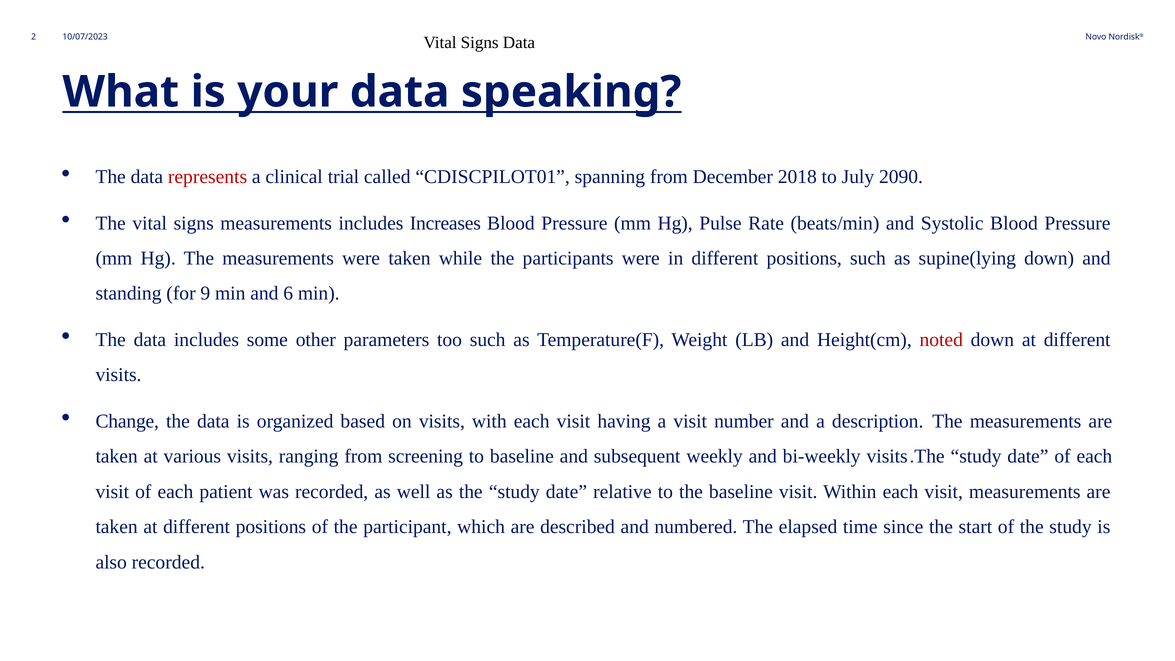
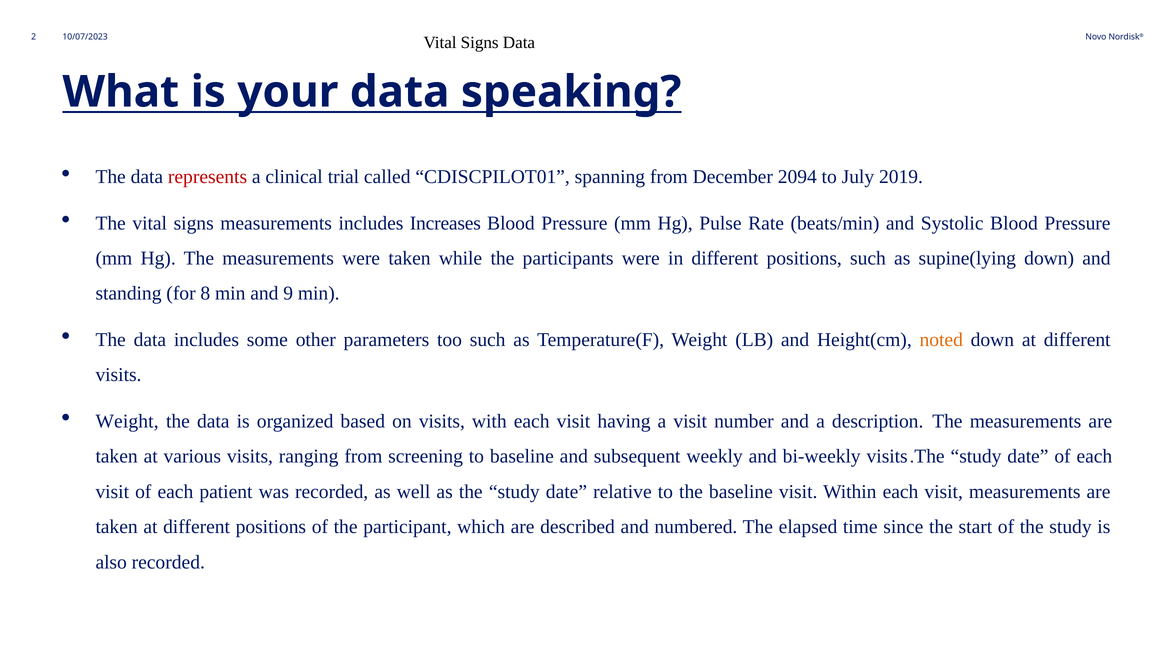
2018: 2018 -> 2094
2090: 2090 -> 2019
9: 9 -> 8
6: 6 -> 9
noted colour: red -> orange
Change at (127, 421): Change -> Weight
